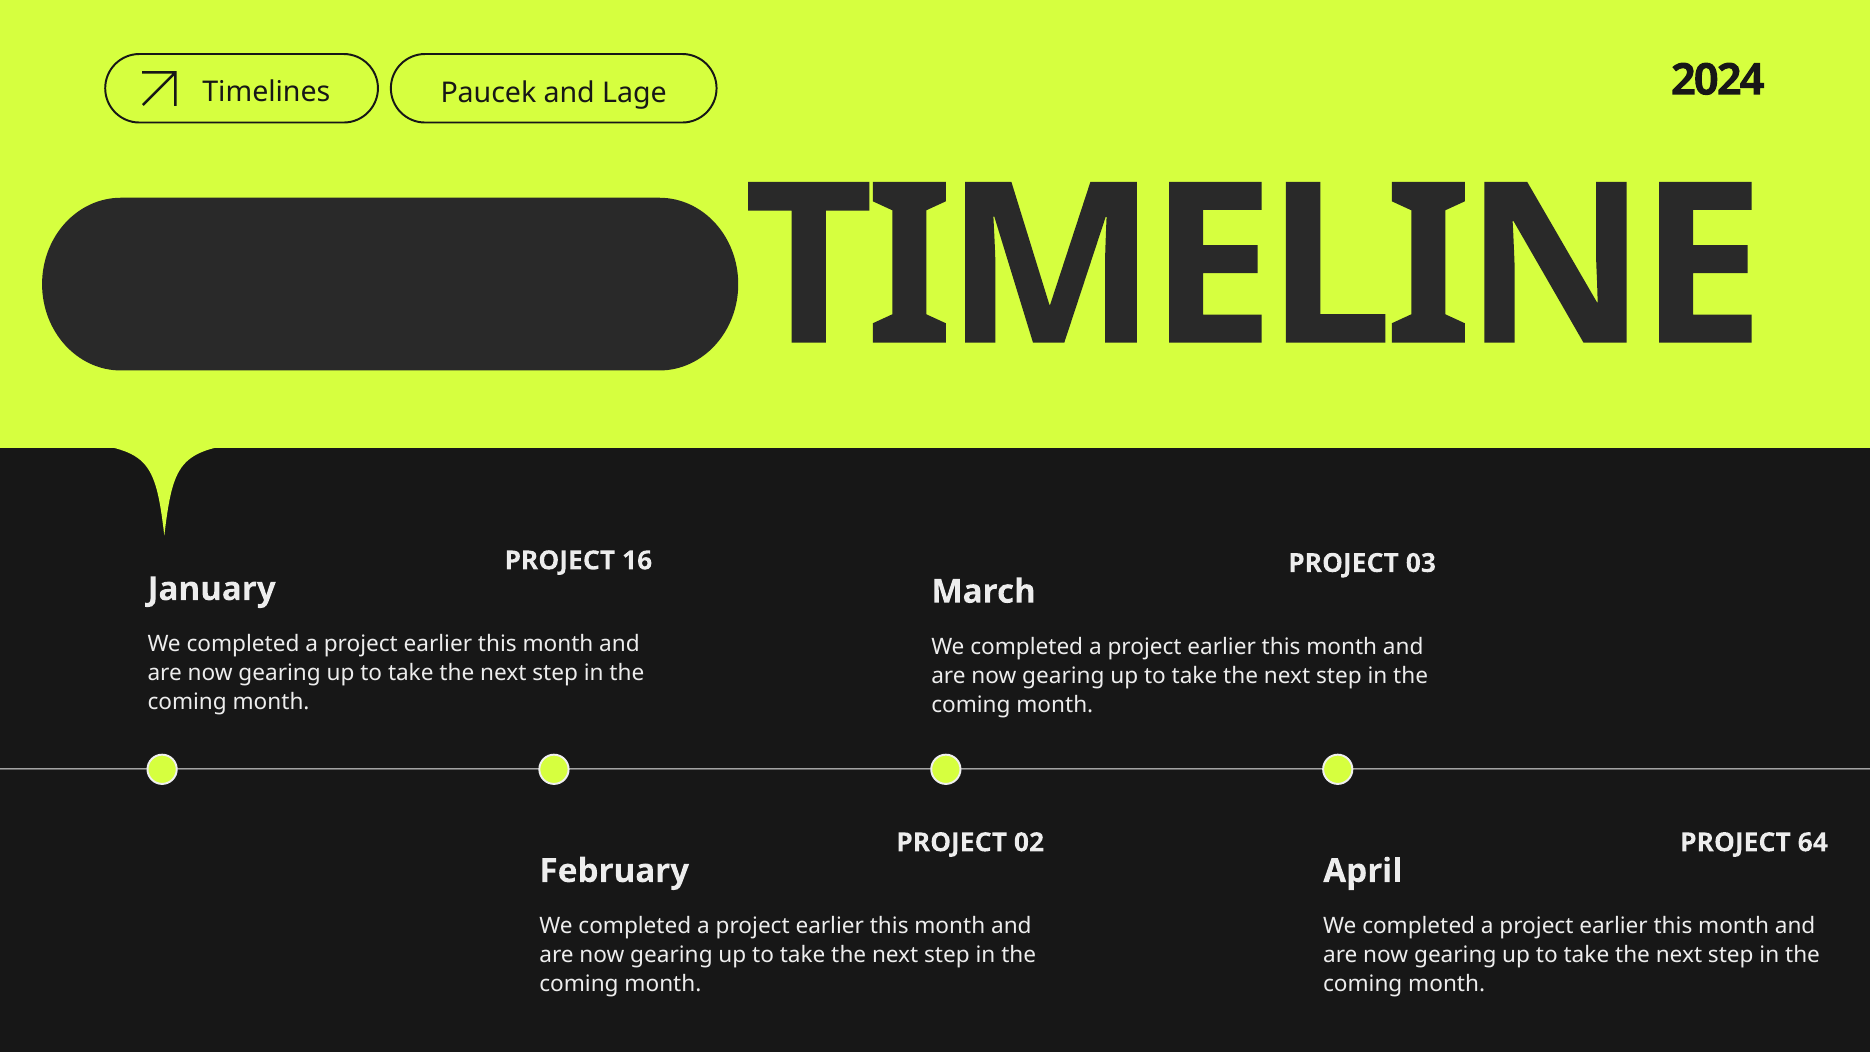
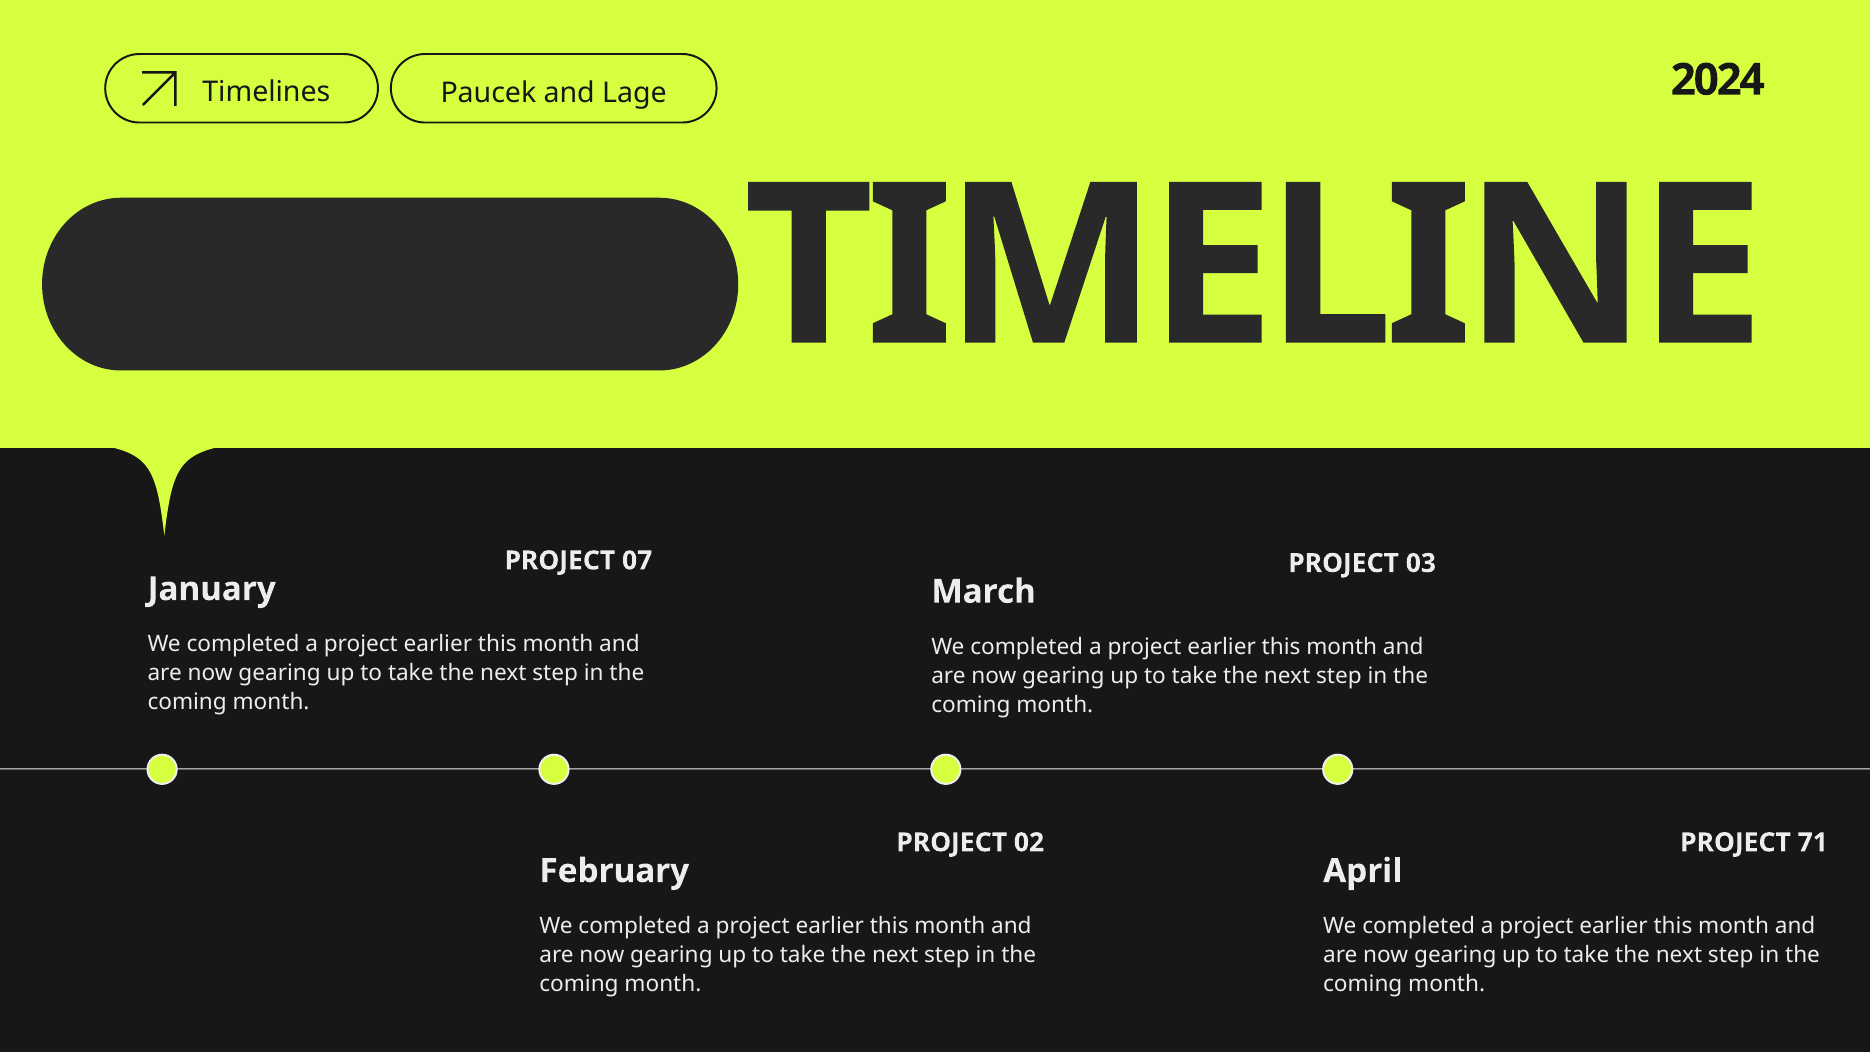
16: 16 -> 07
64: 64 -> 71
